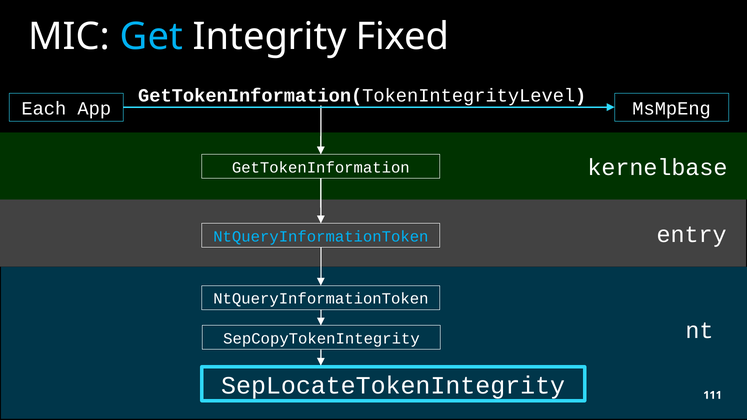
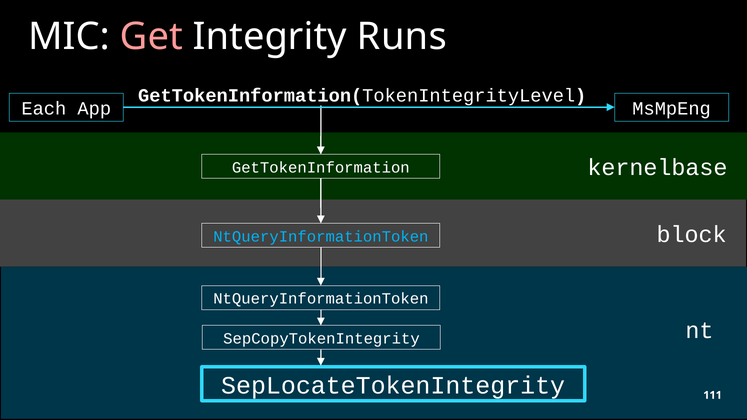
Get colour: light blue -> pink
Fixed: Fixed -> Runs
entry: entry -> block
